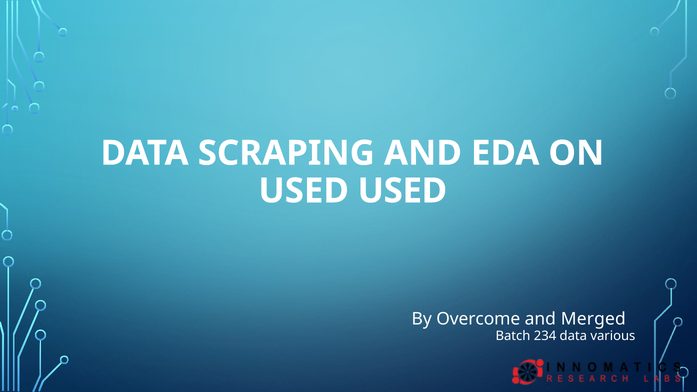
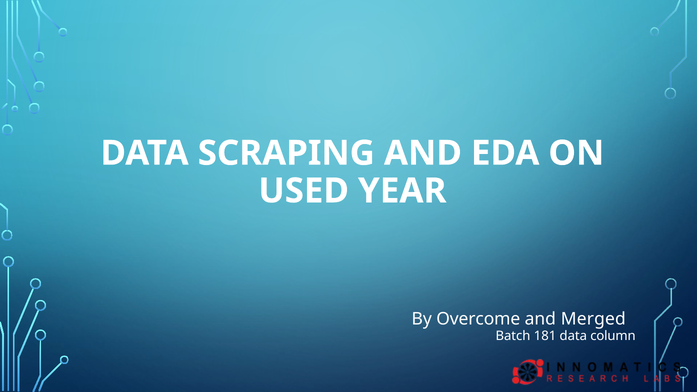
USED USED: USED -> YEAR
234: 234 -> 181
various: various -> column
